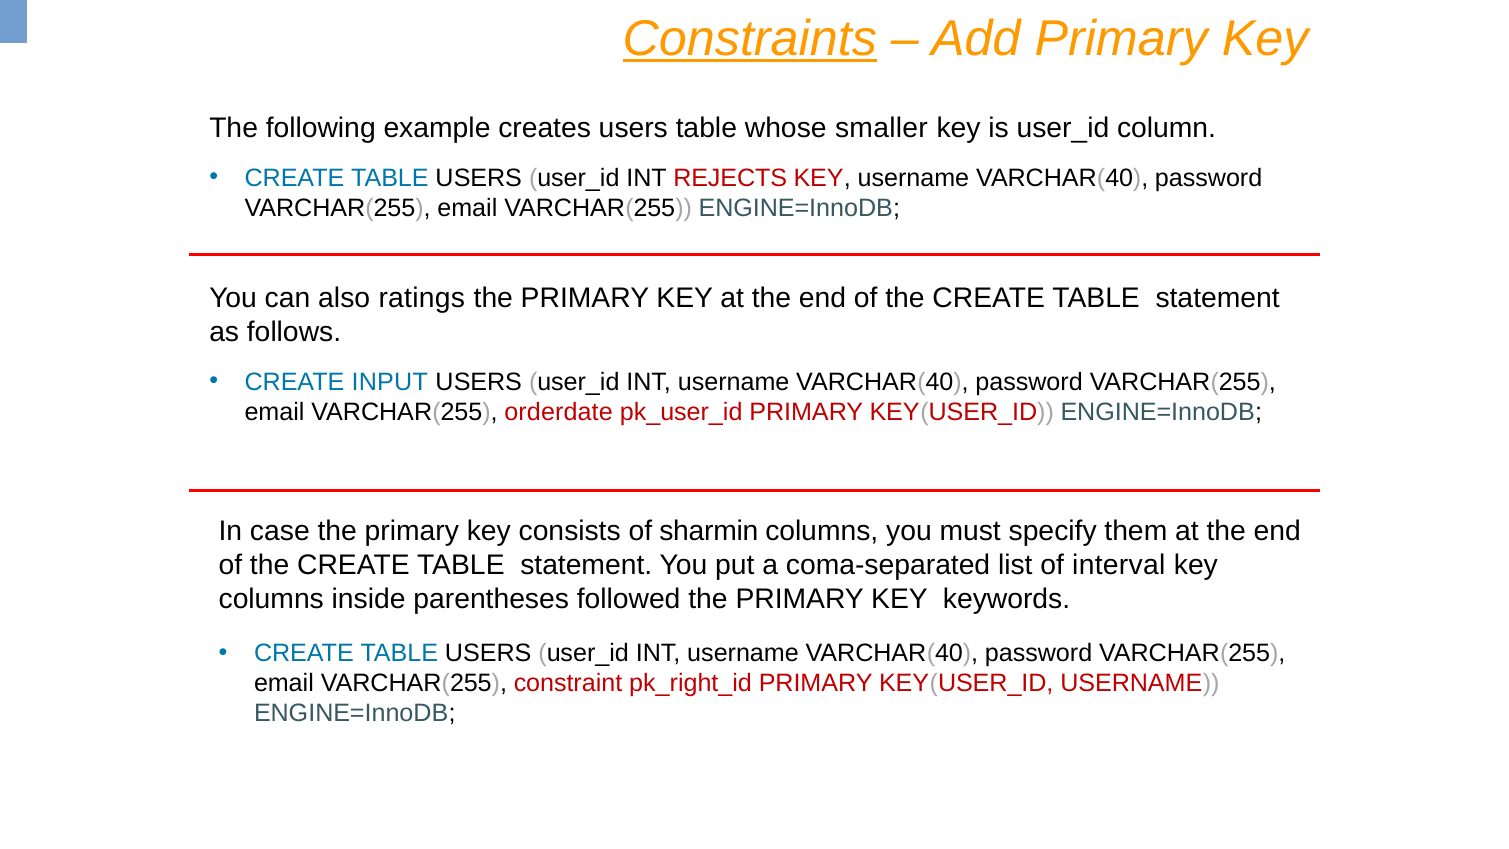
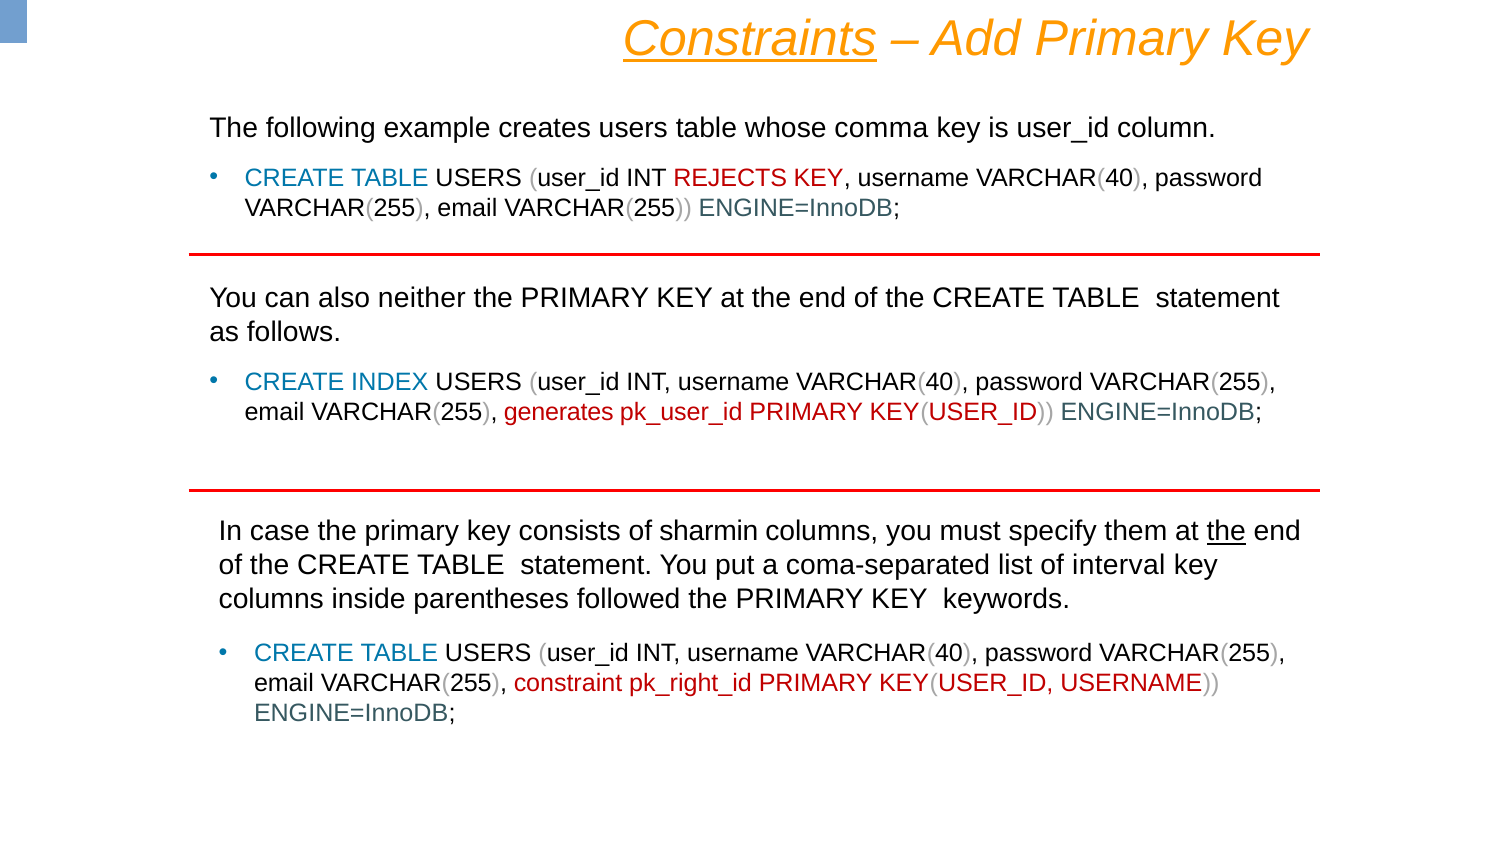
smaller: smaller -> comma
ratings: ratings -> neither
INPUT: INPUT -> INDEX
orderdate: orderdate -> generates
the at (1226, 531) underline: none -> present
